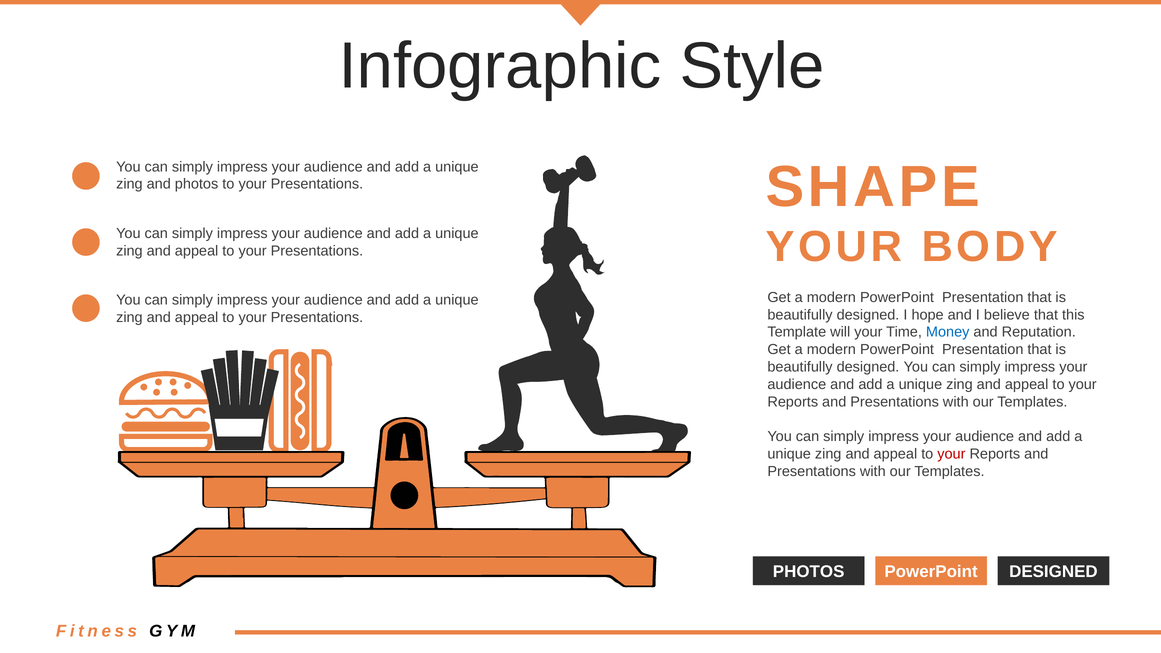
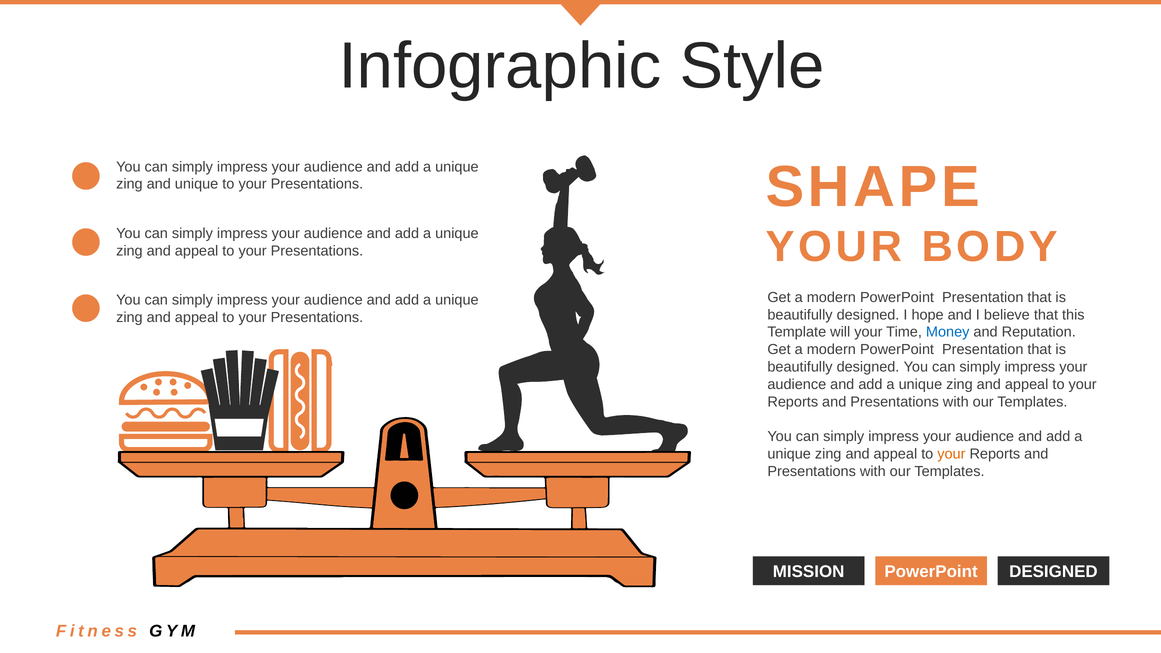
and photos: photos -> unique
your at (951, 454) colour: red -> orange
PHOTOS at (809, 572): PHOTOS -> MISSION
